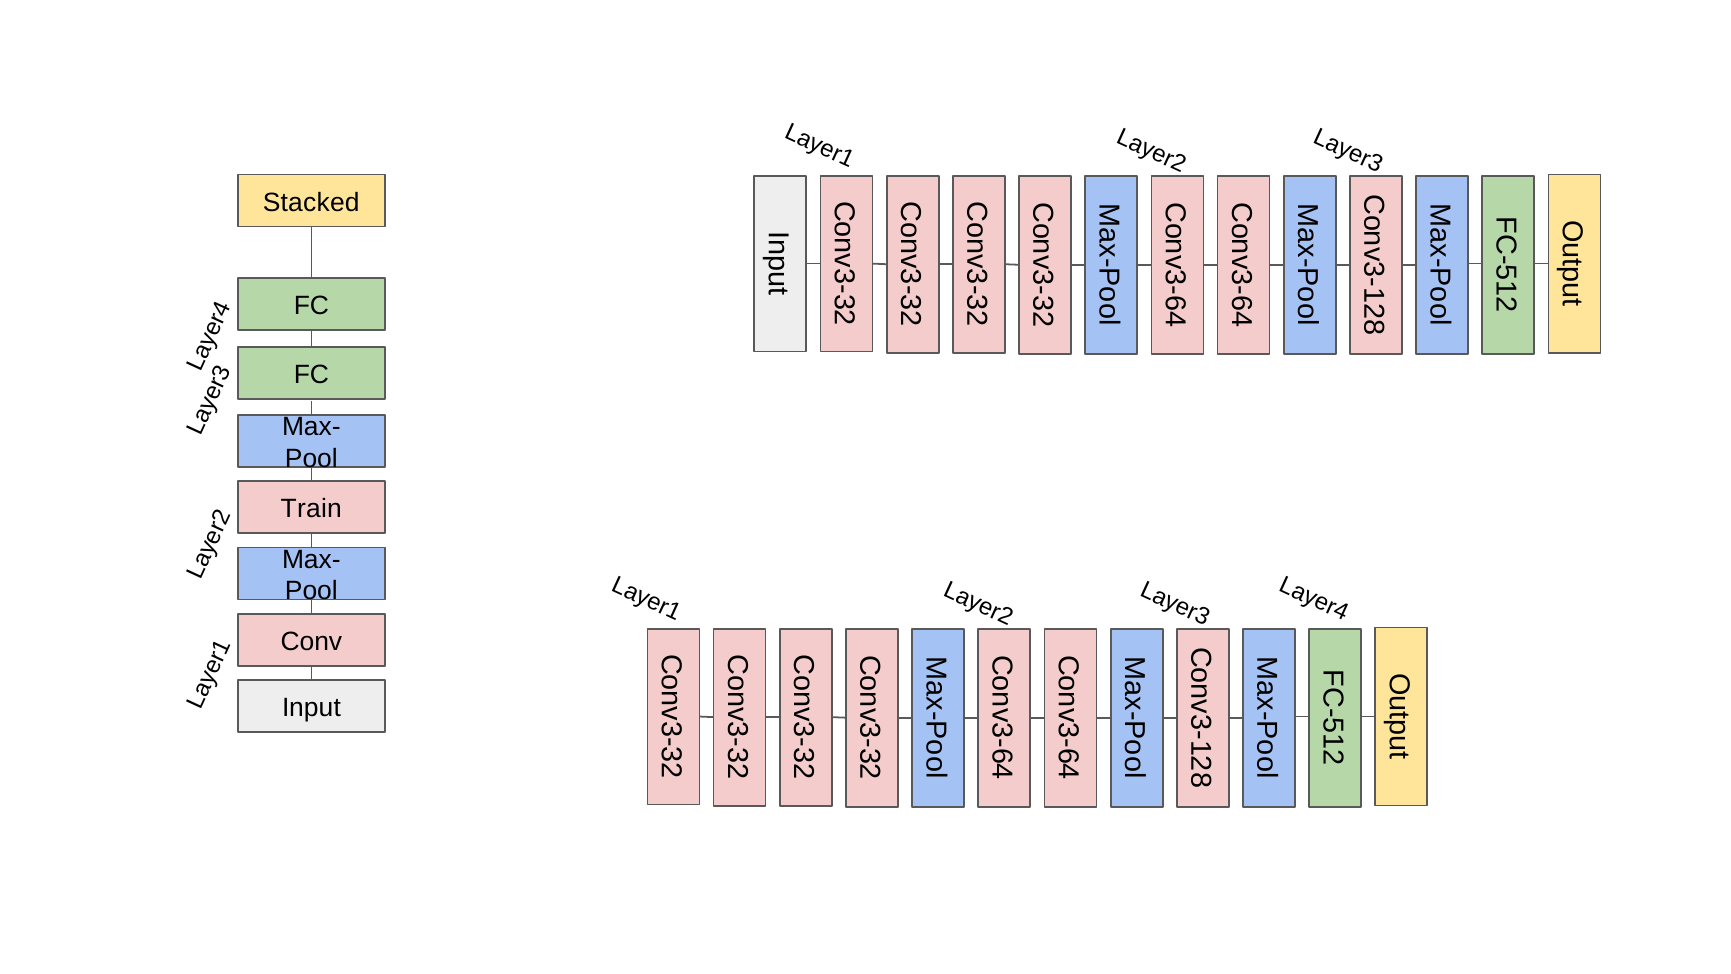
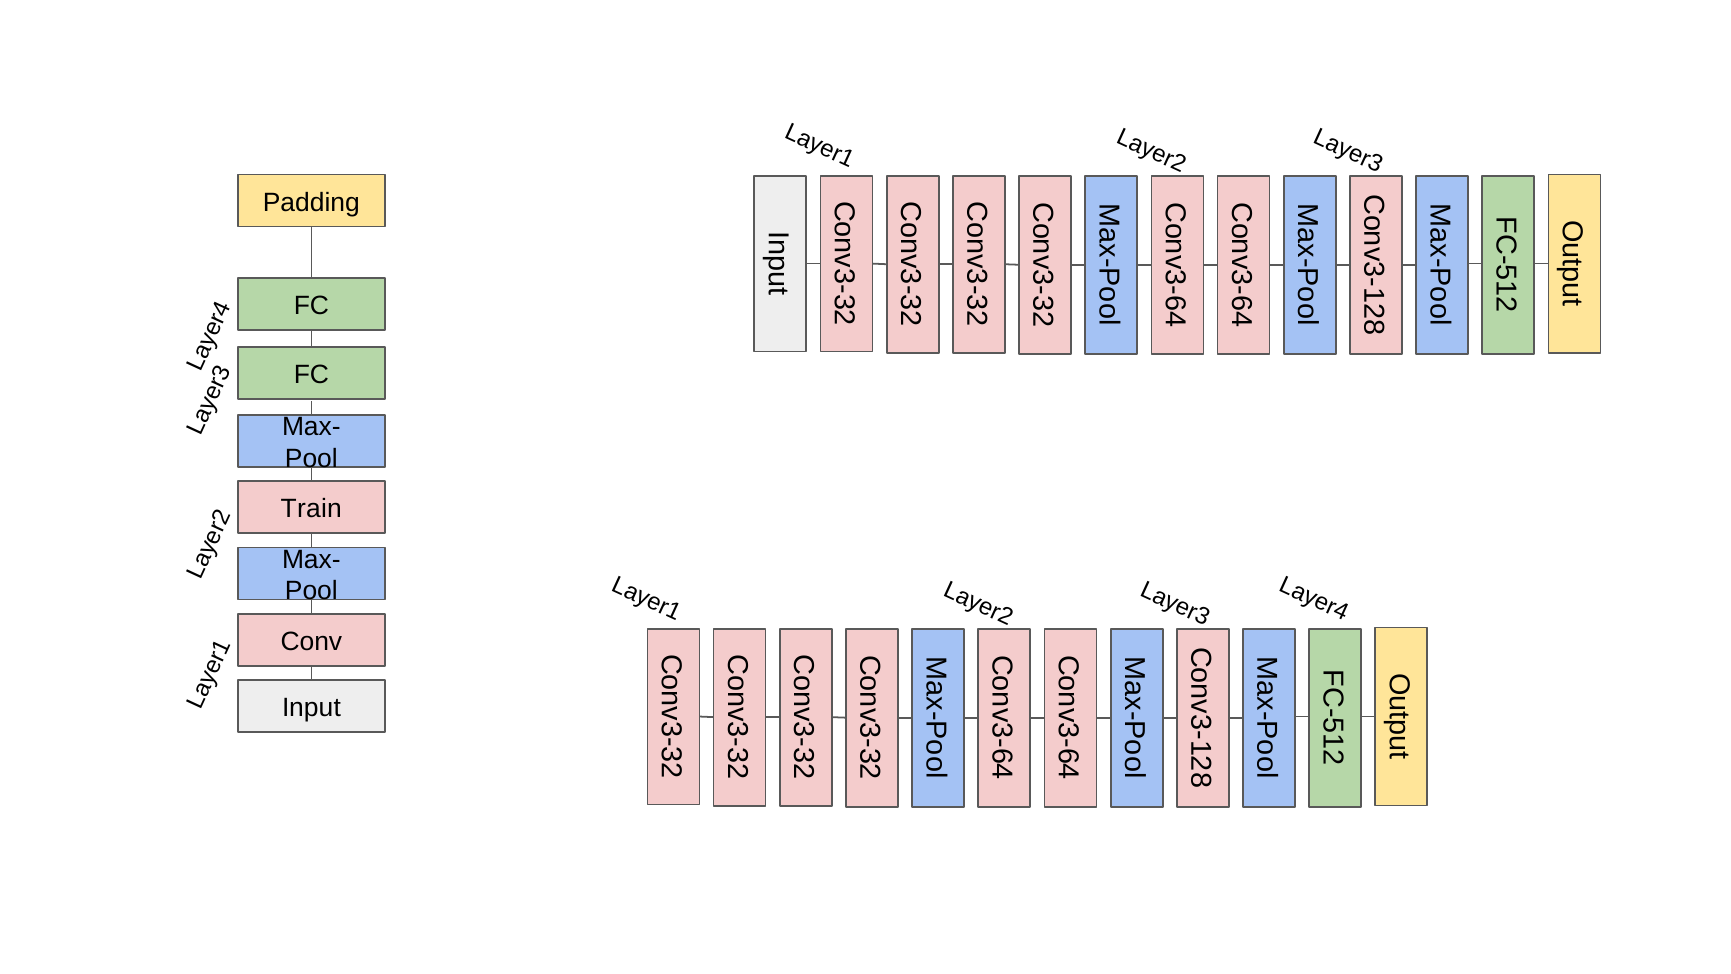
Stacked: Stacked -> Padding
